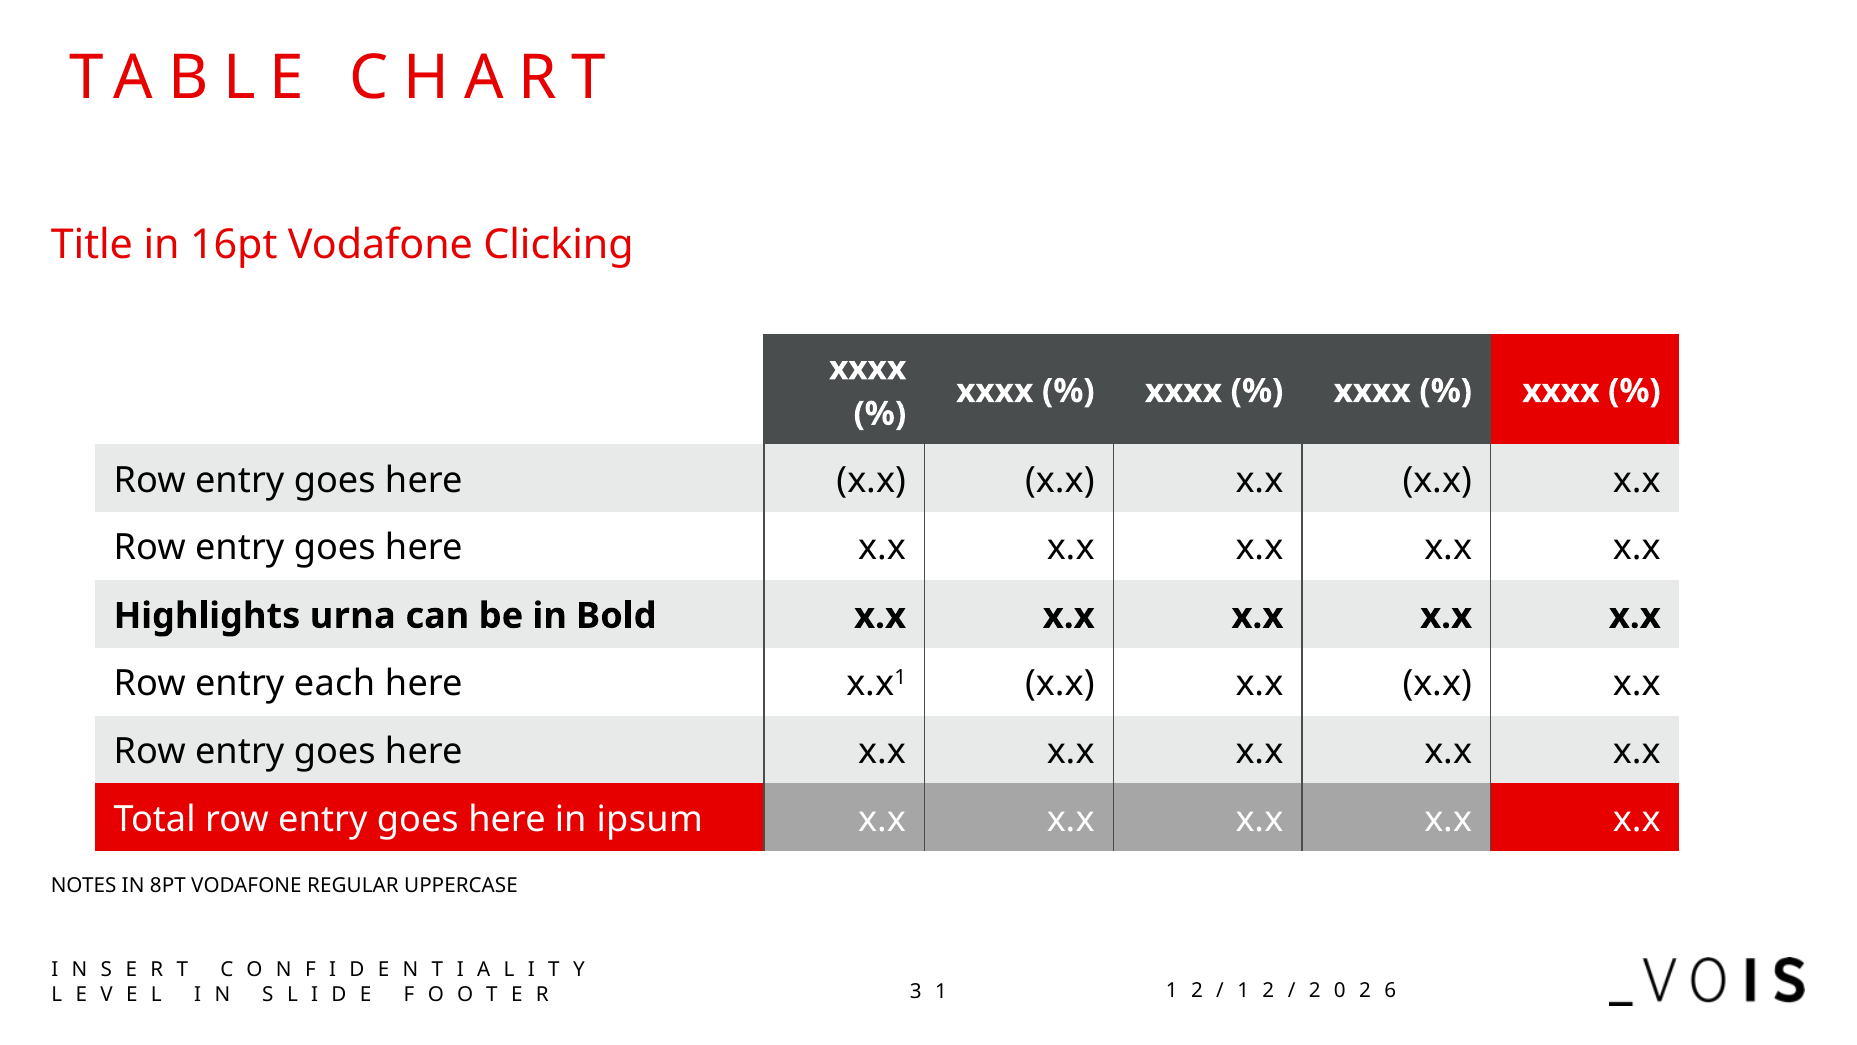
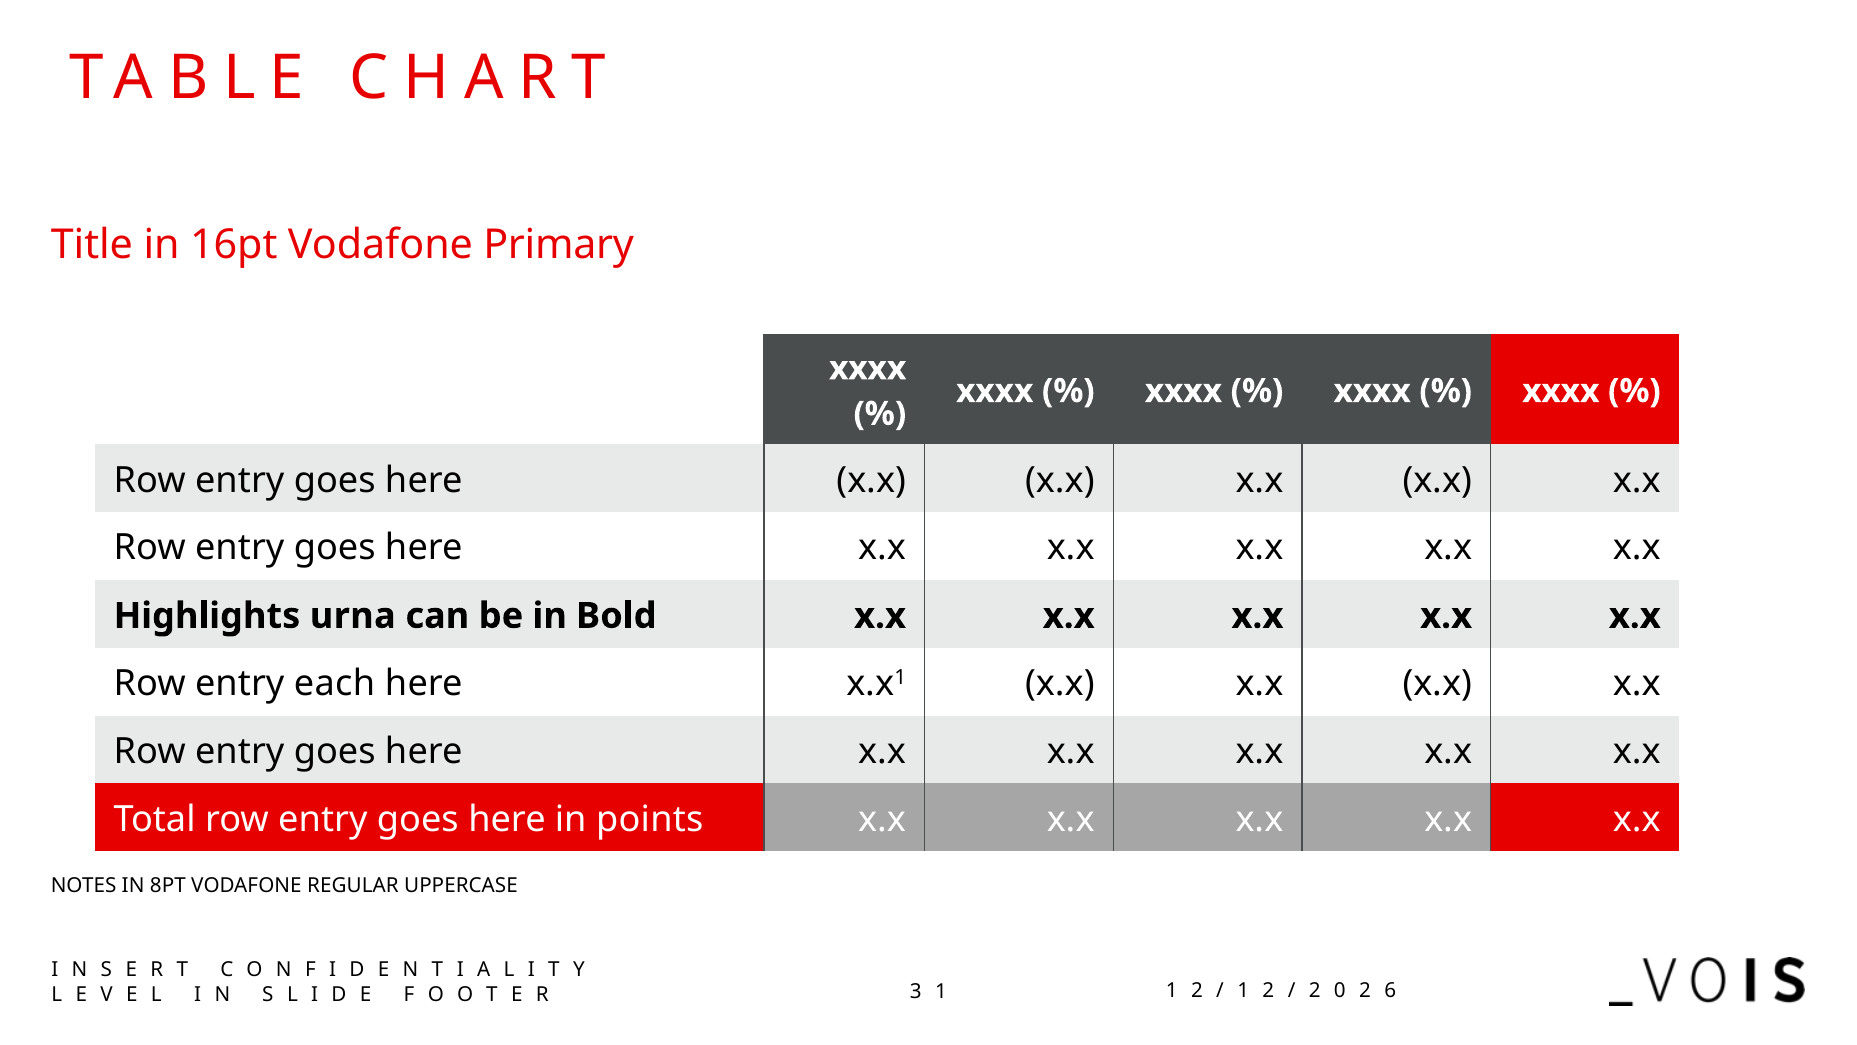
Clicking: Clicking -> Primary
ipsum: ipsum -> points
